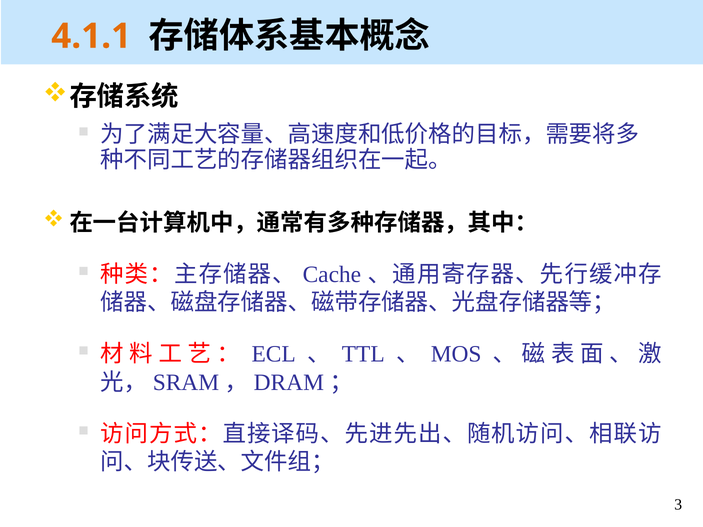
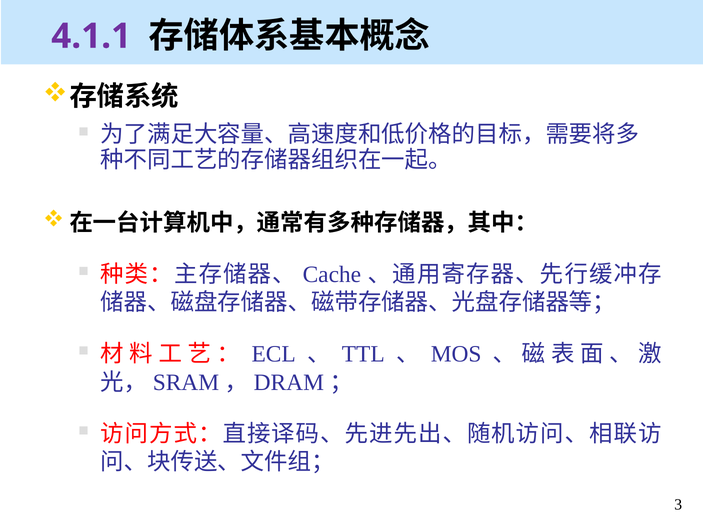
4.1.1 colour: orange -> purple
